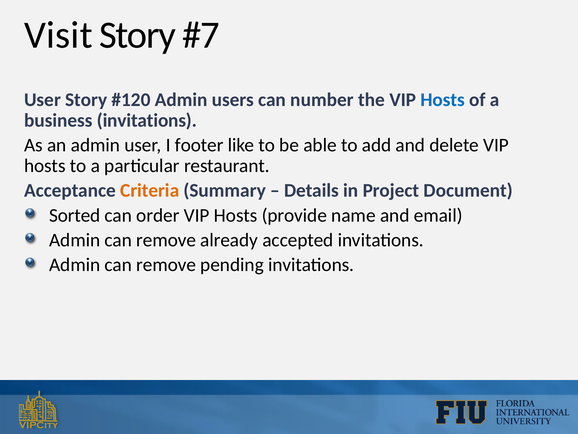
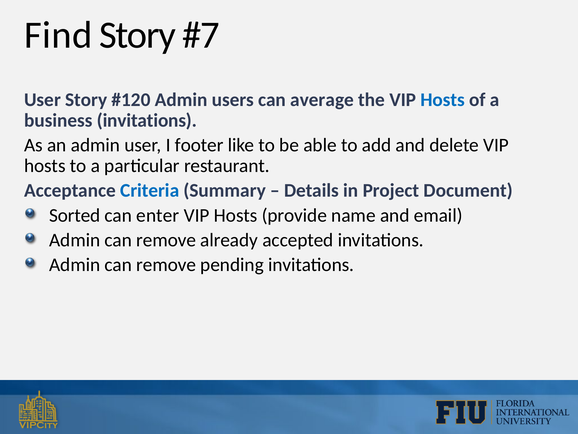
Visit: Visit -> Find
number: number -> average
Criteria colour: orange -> blue
order: order -> enter
